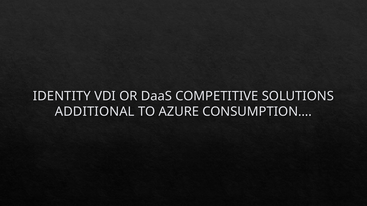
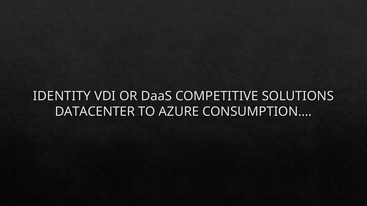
ADDITIONAL: ADDITIONAL -> DATACENTER
